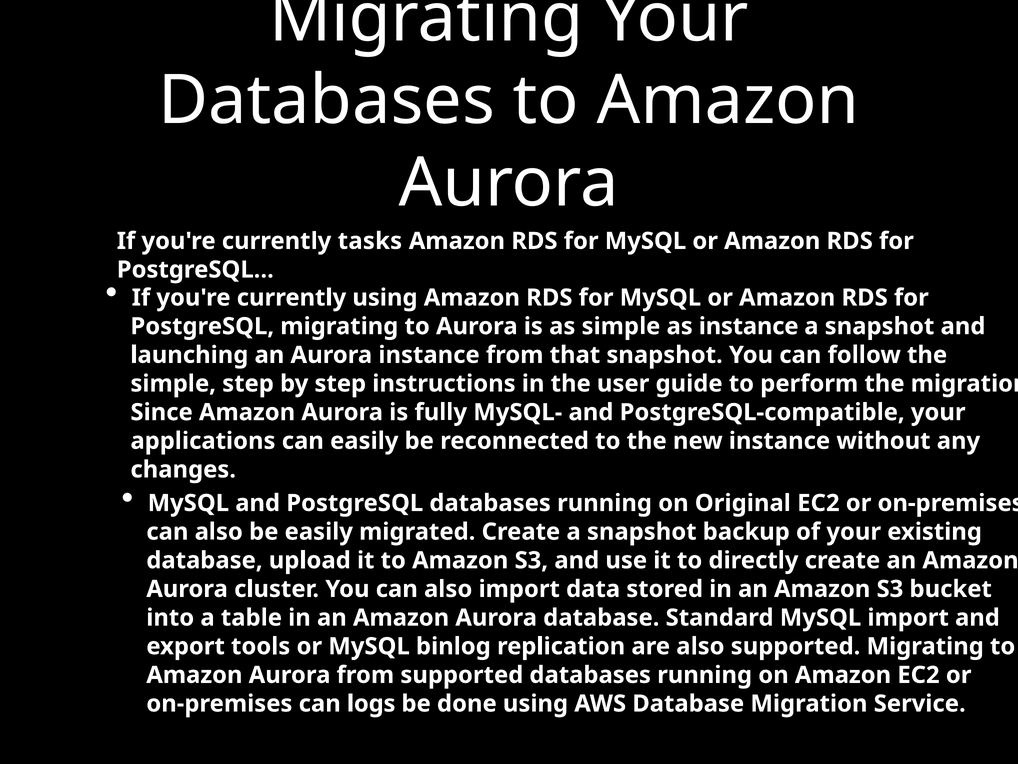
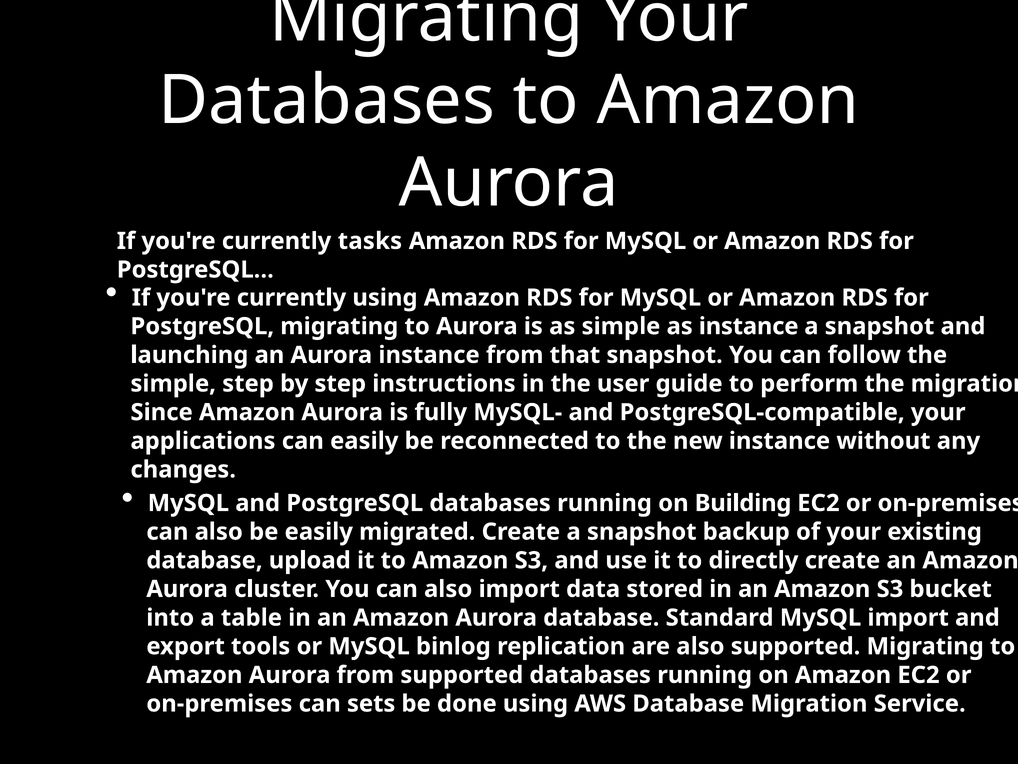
Original: Original -> Building
logs: logs -> sets
